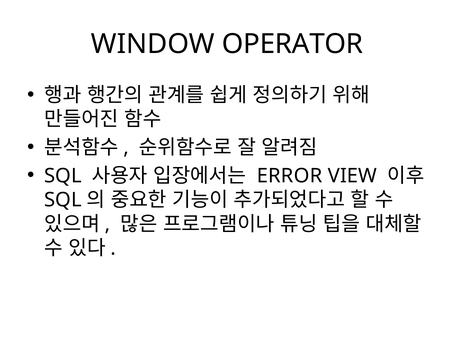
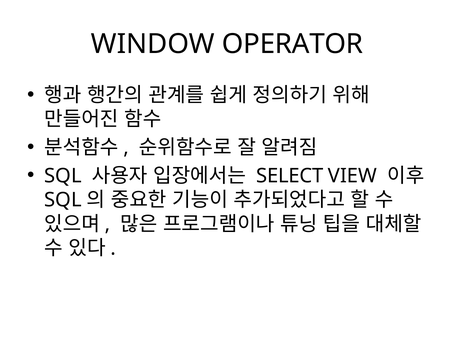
ERROR: ERROR -> SELECT
